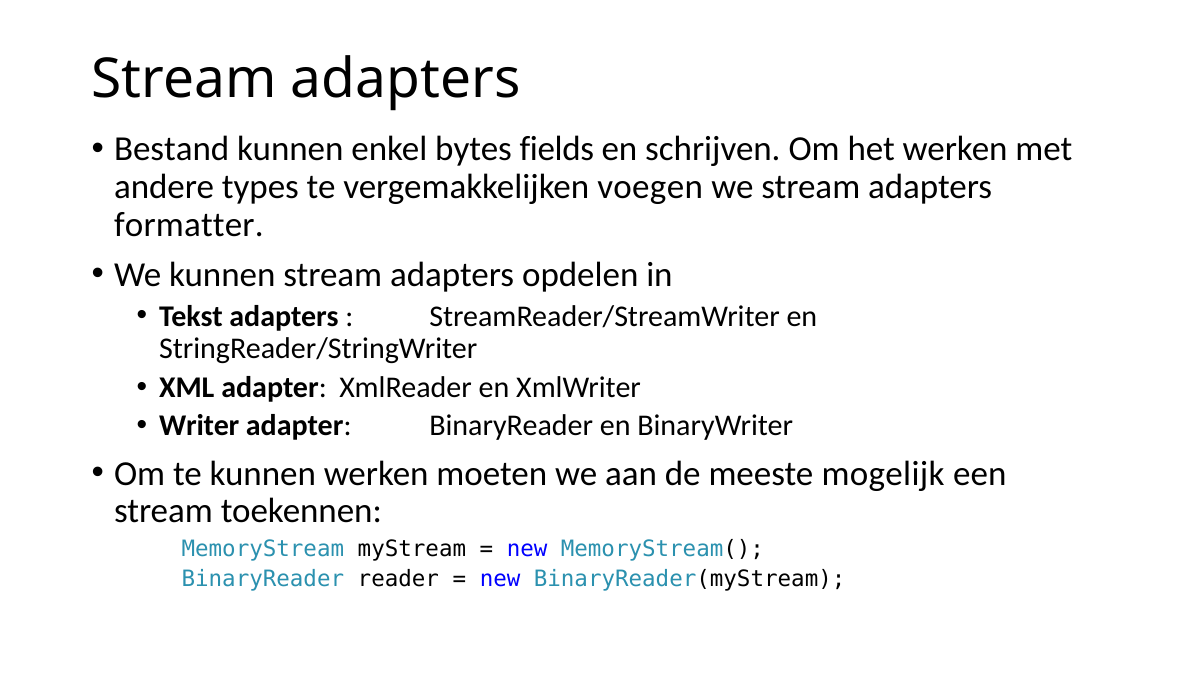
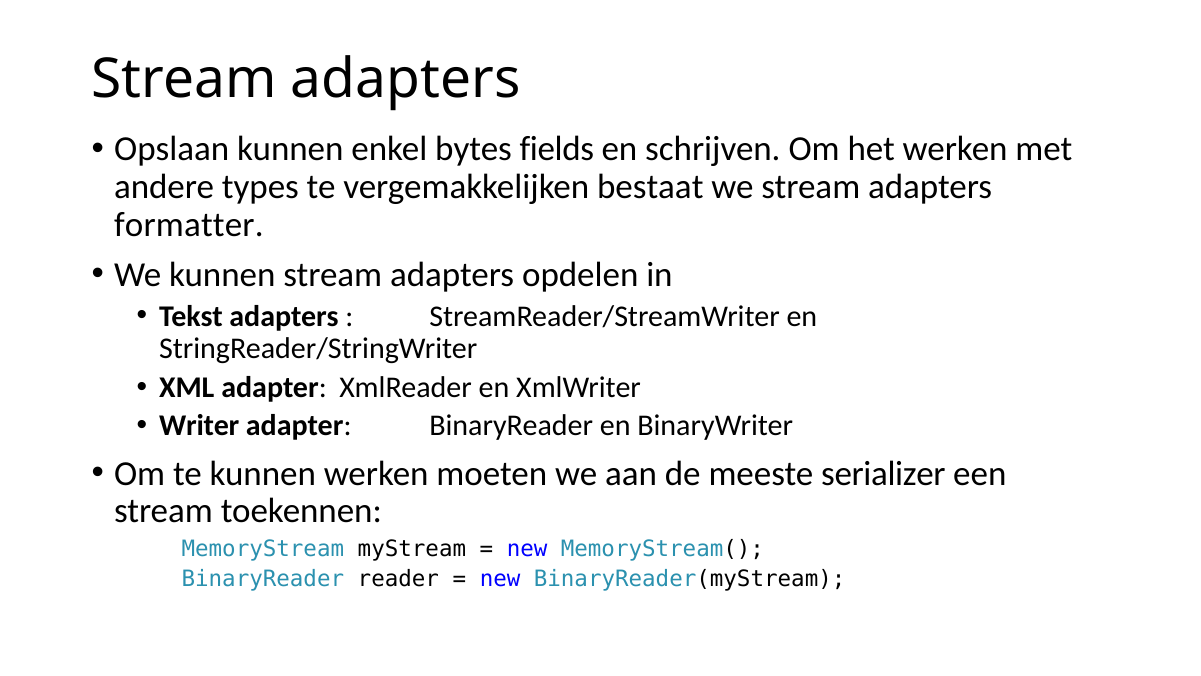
Bestand: Bestand -> Opslaan
voegen: voegen -> bestaat
mogelijk: mogelijk -> serializer
